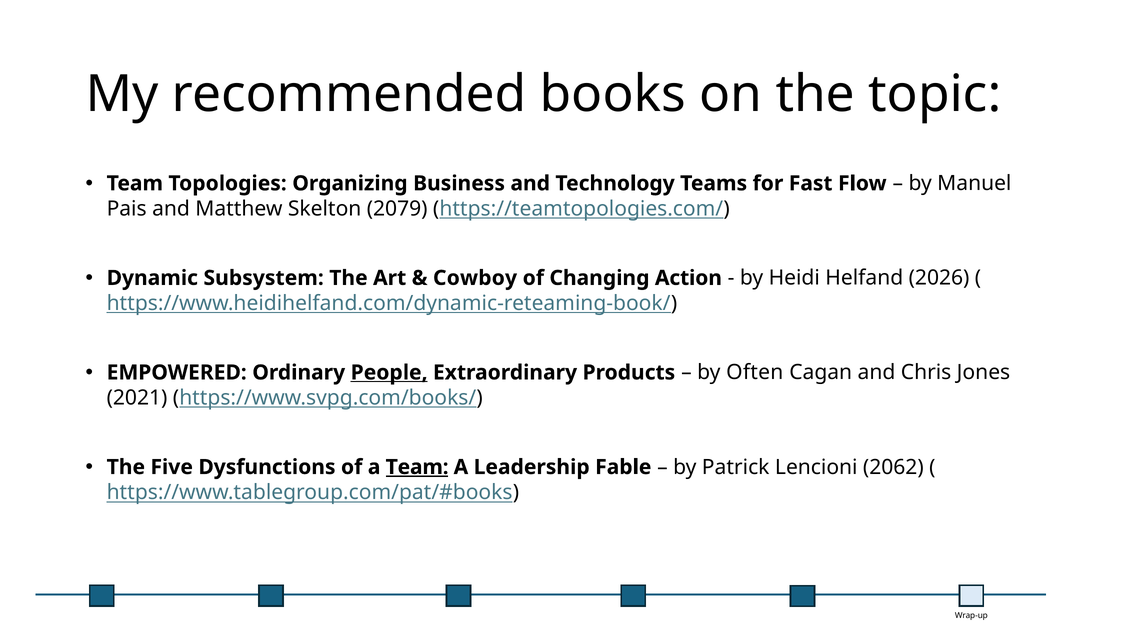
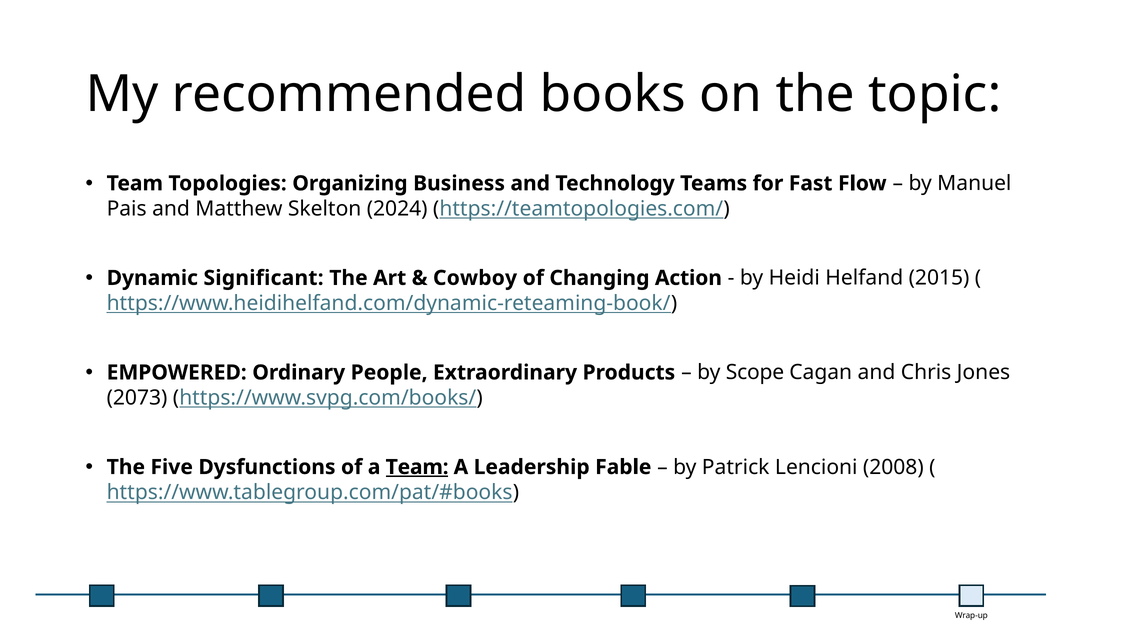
2079: 2079 -> 2024
Subsystem: Subsystem -> Significant
2026: 2026 -> 2015
People underline: present -> none
Often: Often -> Scope
2021: 2021 -> 2073
2062: 2062 -> 2008
